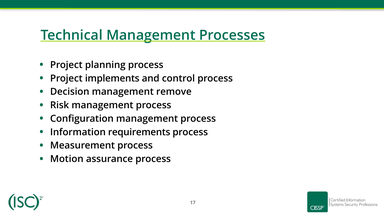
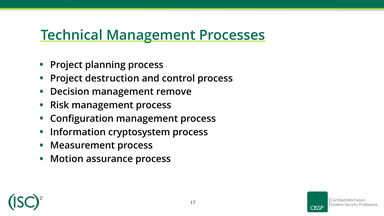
implements: implements -> destruction
requirements: requirements -> cryptosystem
